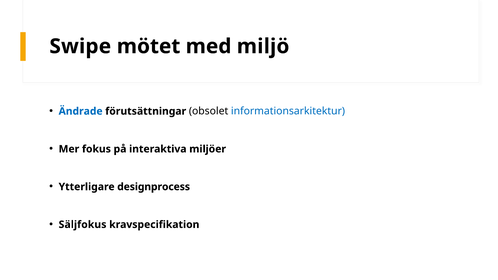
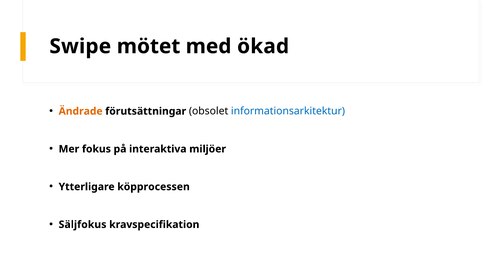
miljö: miljö -> ökad
Ändrade colour: blue -> orange
designprocess: designprocess -> köpprocessen
